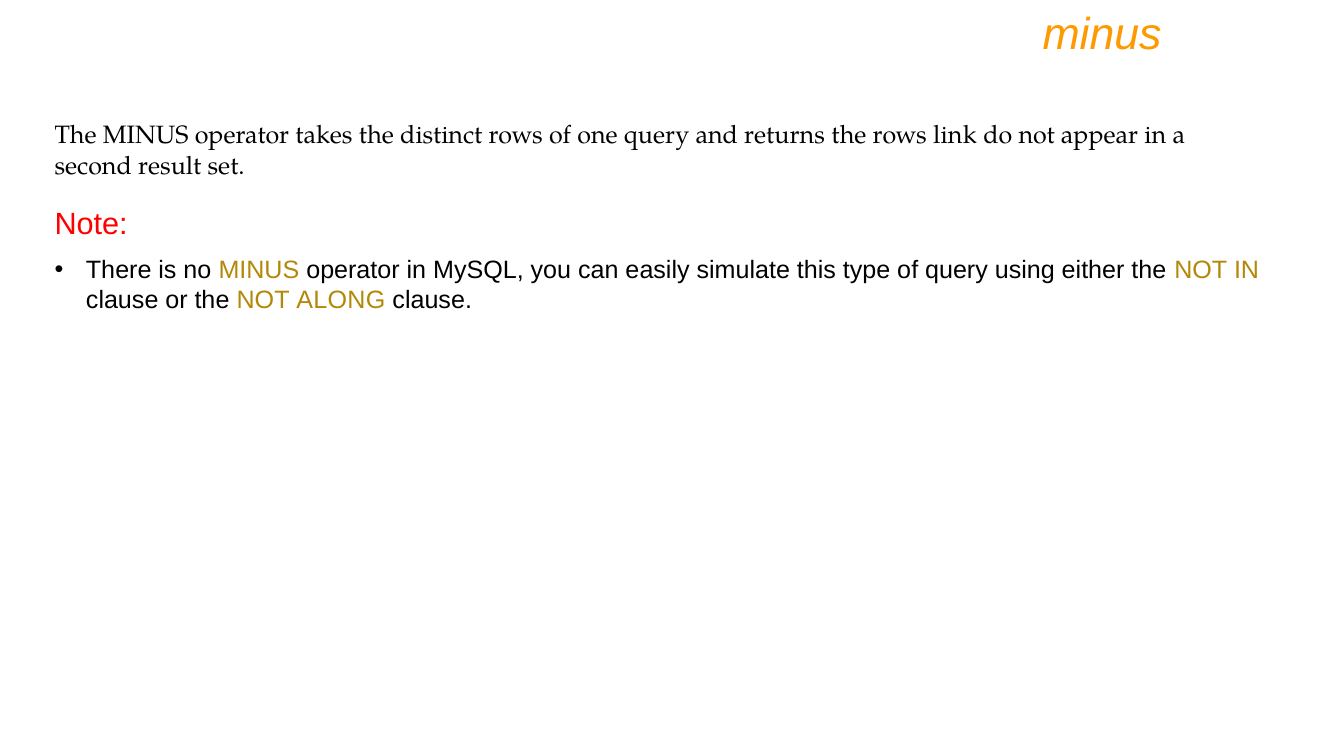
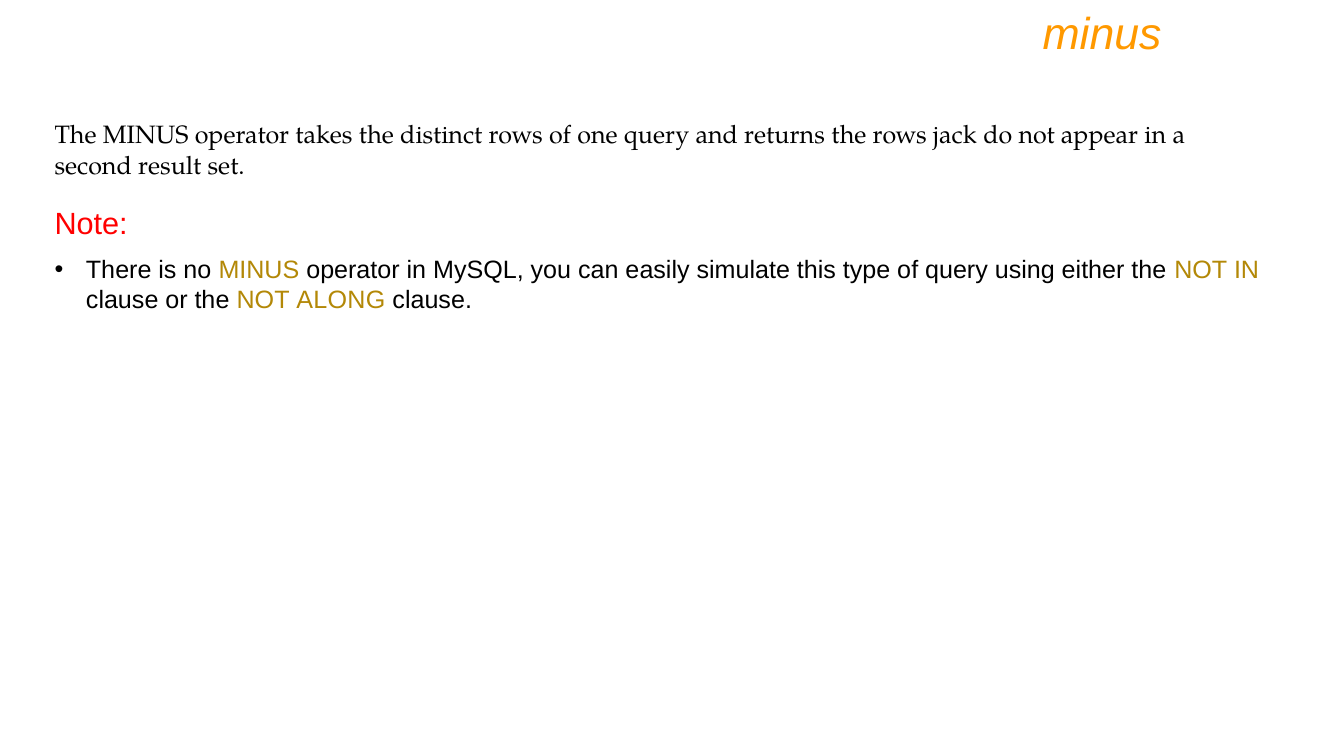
link: link -> jack
